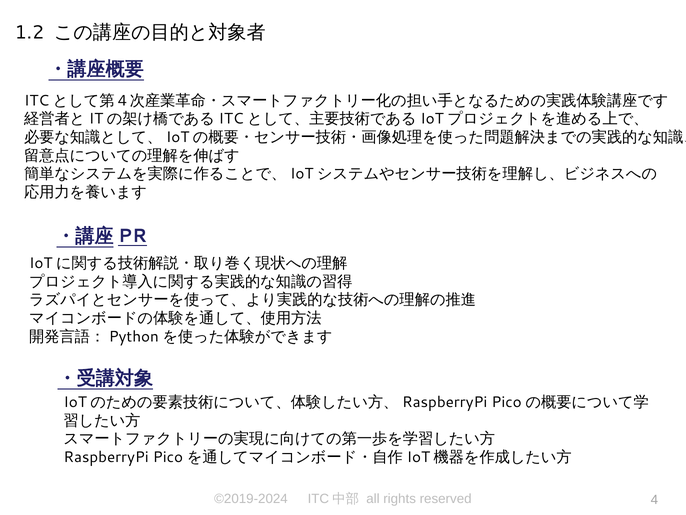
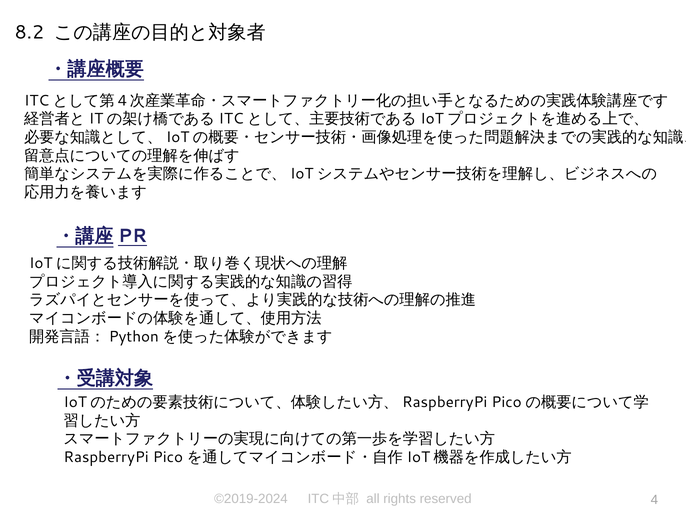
1.2: 1.2 -> 8.2
